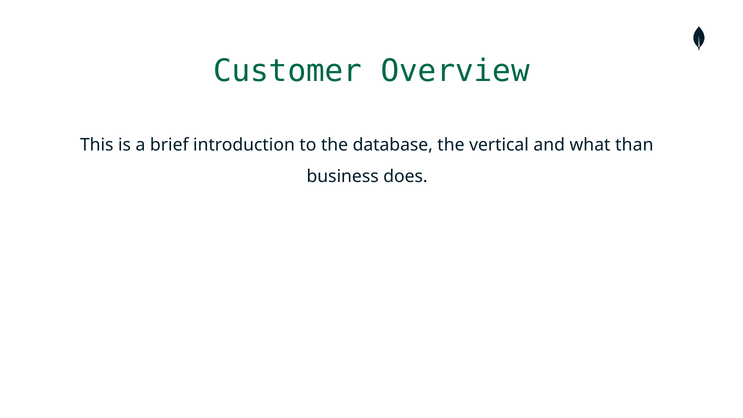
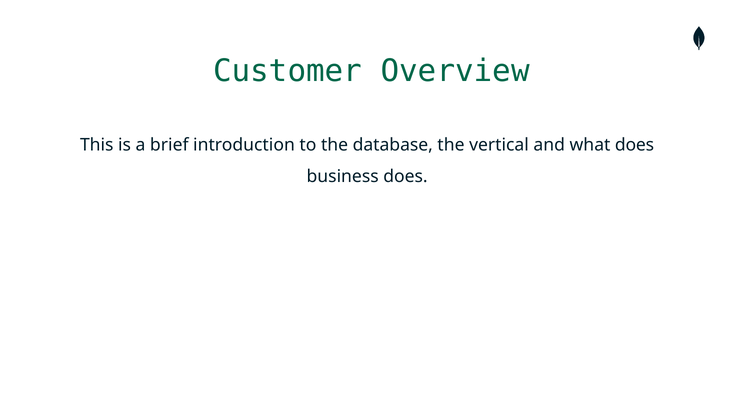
what than: than -> does
